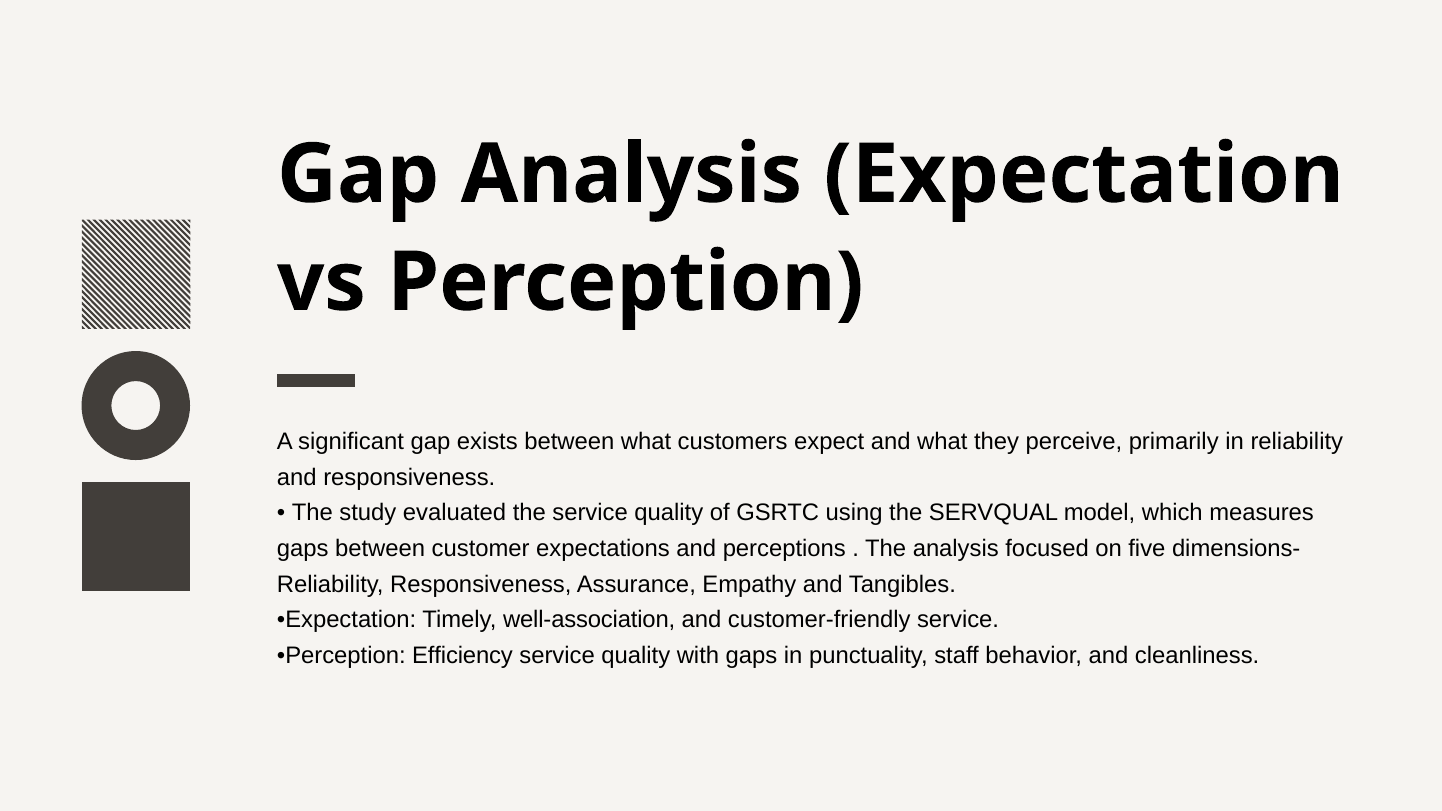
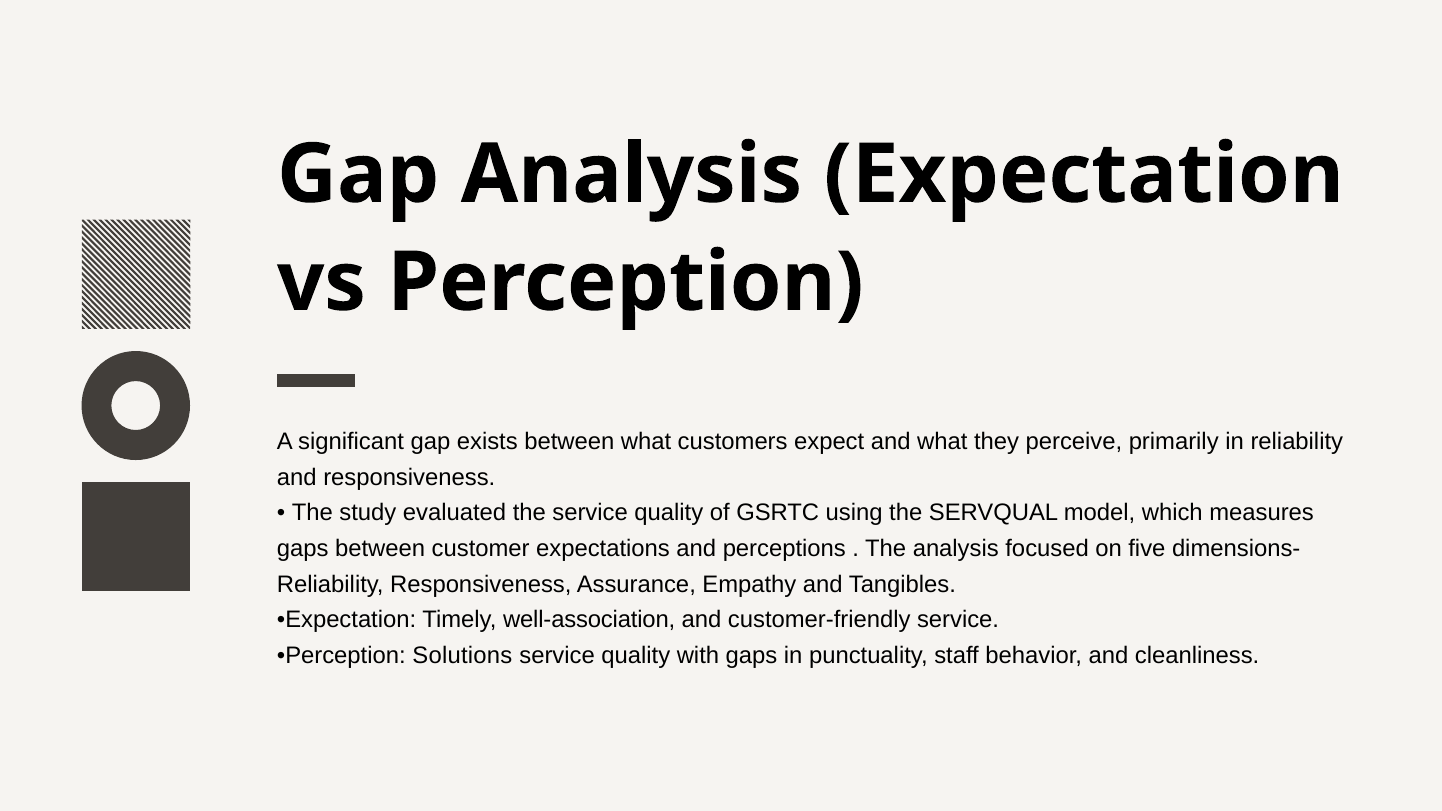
Efficiency: Efficiency -> Solutions
